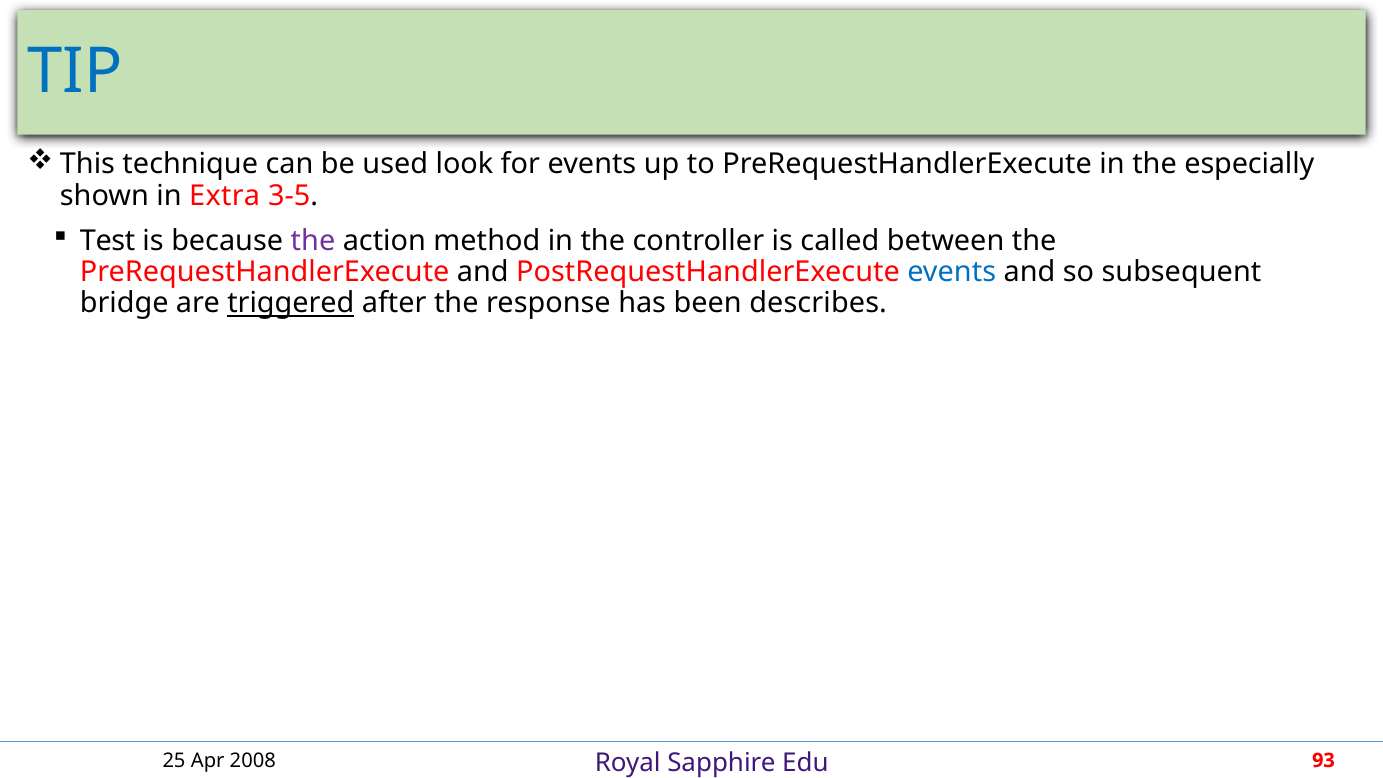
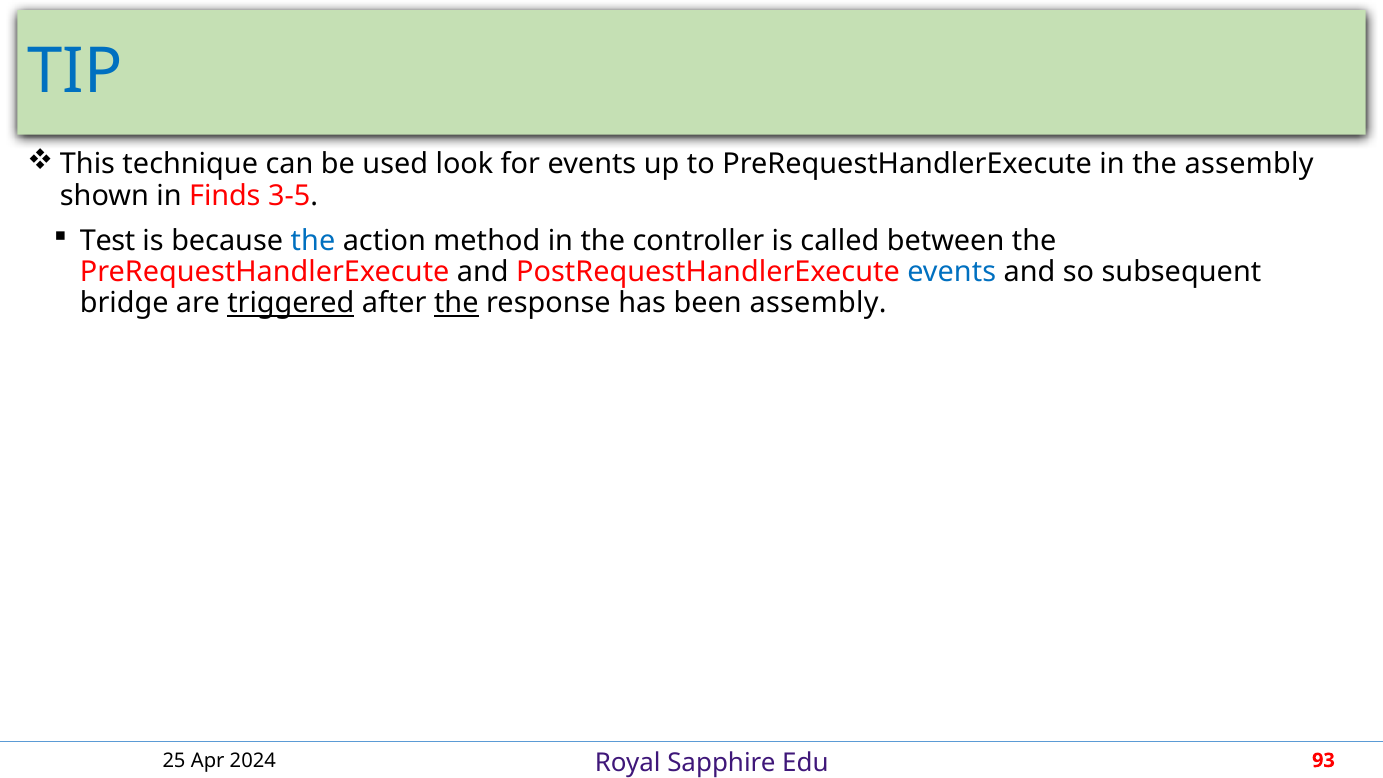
the especially: especially -> assembly
Extra: Extra -> Finds
the at (313, 241) colour: purple -> blue
the at (456, 303) underline: none -> present
been describes: describes -> assembly
2008: 2008 -> 2024
